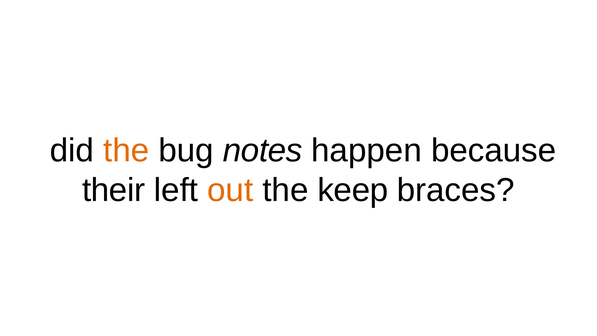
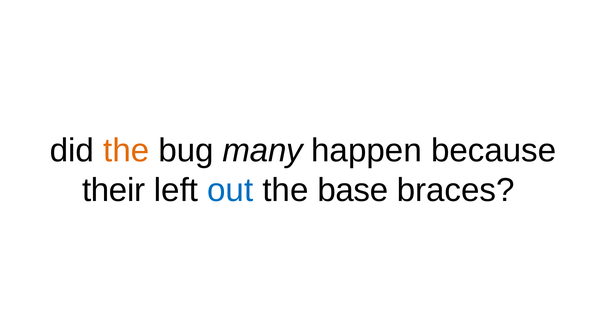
notes: notes -> many
out colour: orange -> blue
keep: keep -> base
